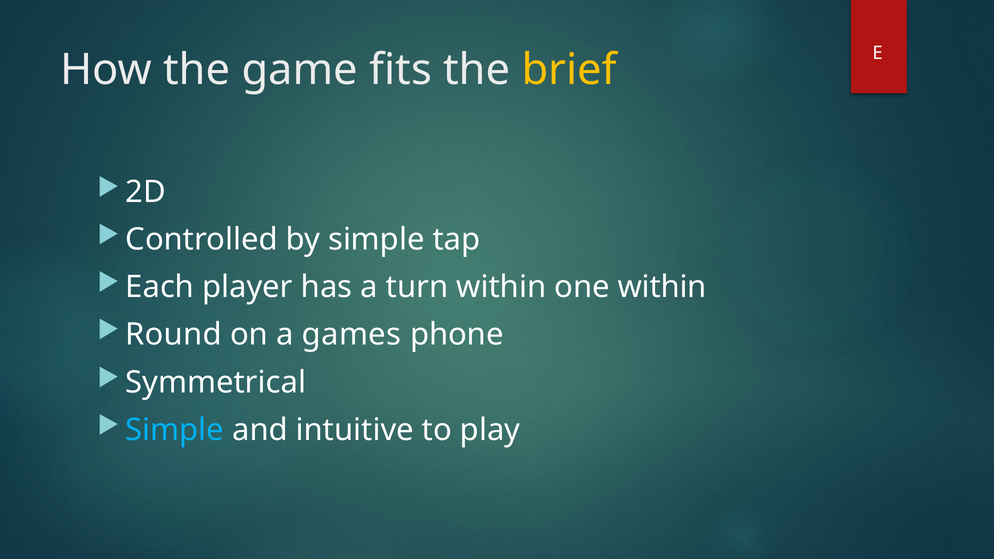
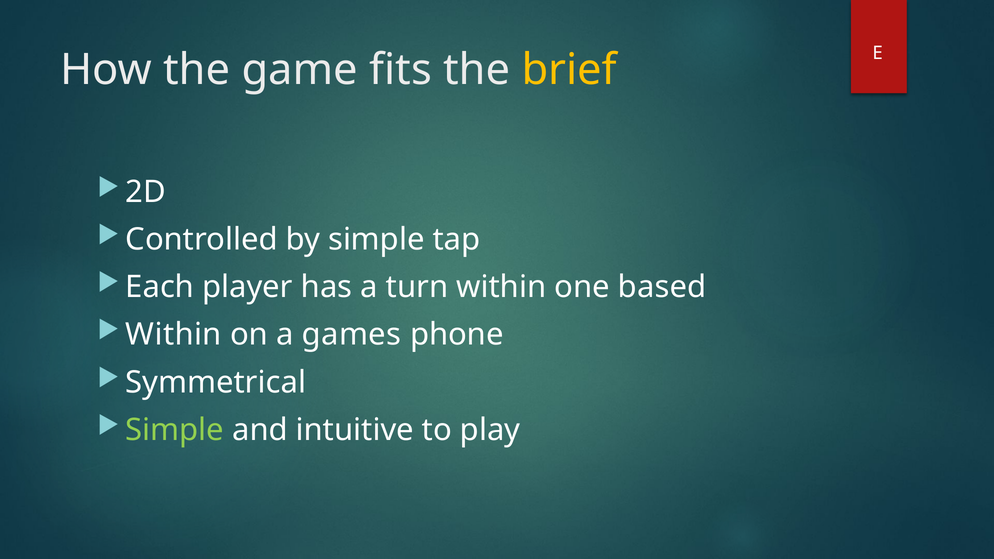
one within: within -> based
Round at (174, 335): Round -> Within
Simple at (175, 430) colour: light blue -> light green
